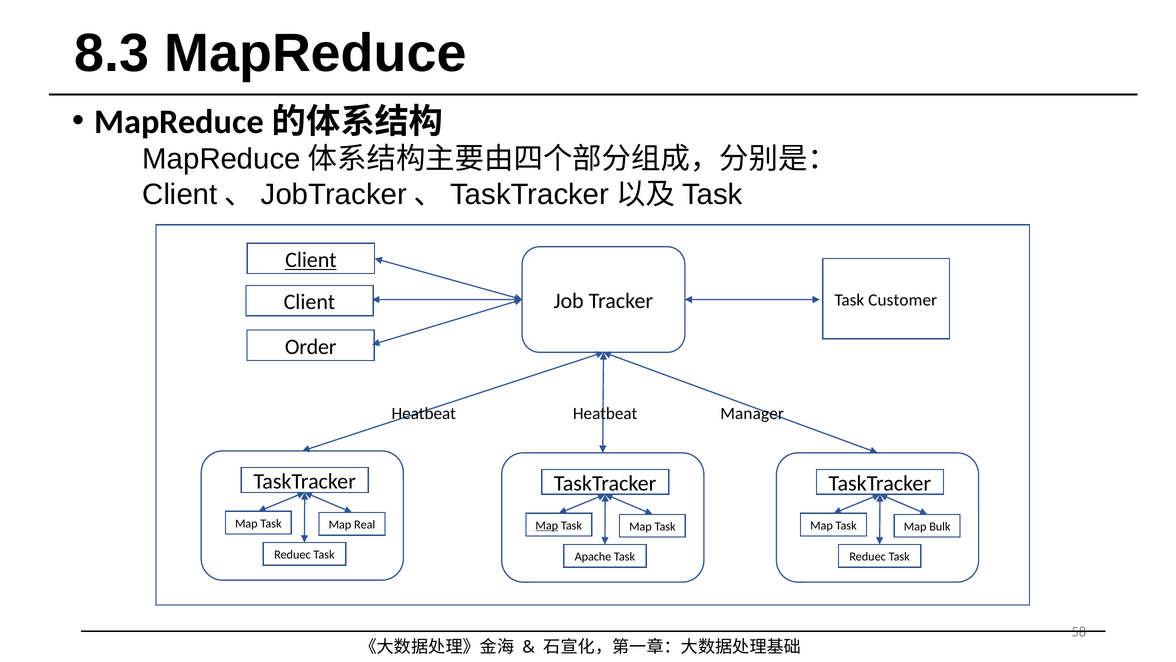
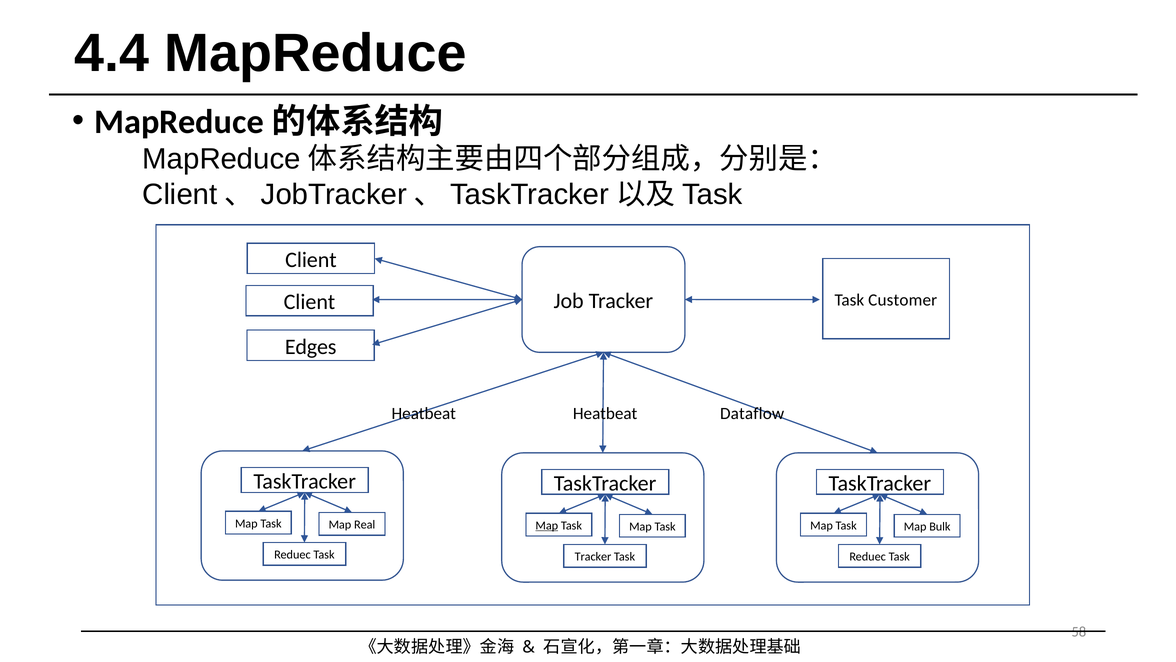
8.3: 8.3 -> 4.4
Client at (311, 260) underline: present -> none
Order: Order -> Edges
Manager: Manager -> Dataflow
Apache at (593, 556): Apache -> Tracker
